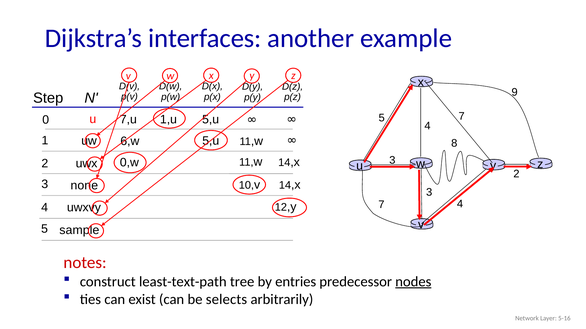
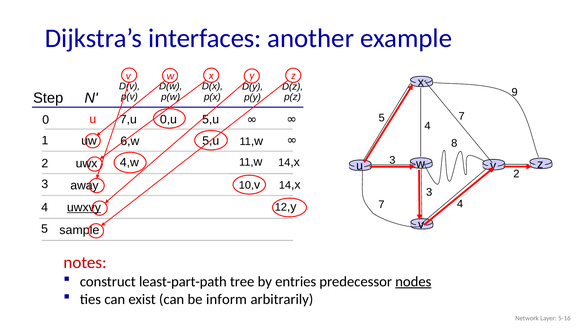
1,u: 1,u -> 0,u
0,w: 0,w -> 4,w
none: none -> away
uwxvy underline: none -> present
least-text-path: least-text-path -> least-part-path
selects: selects -> inform
